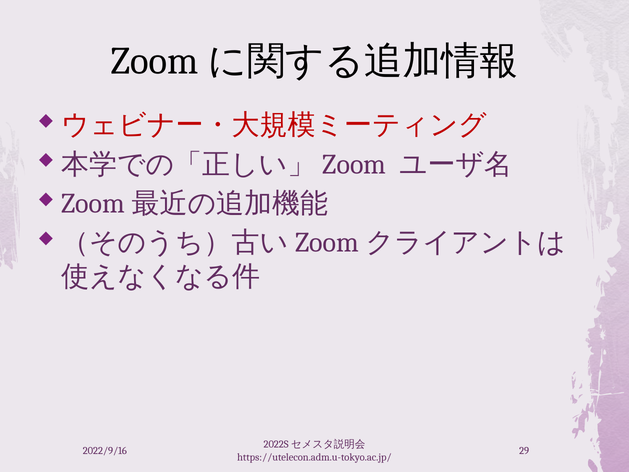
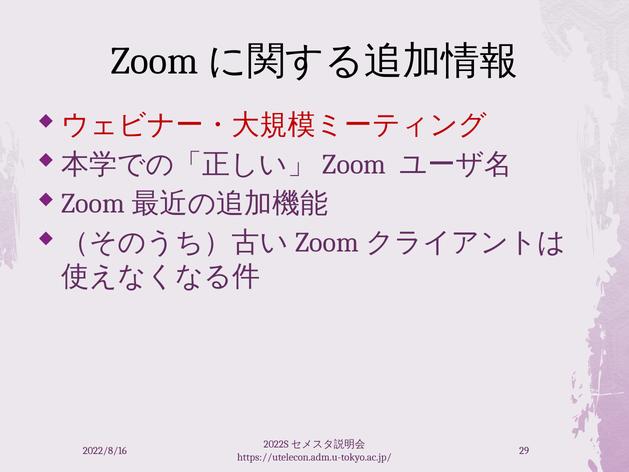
2022/9/16: 2022/9/16 -> 2022/8/16
